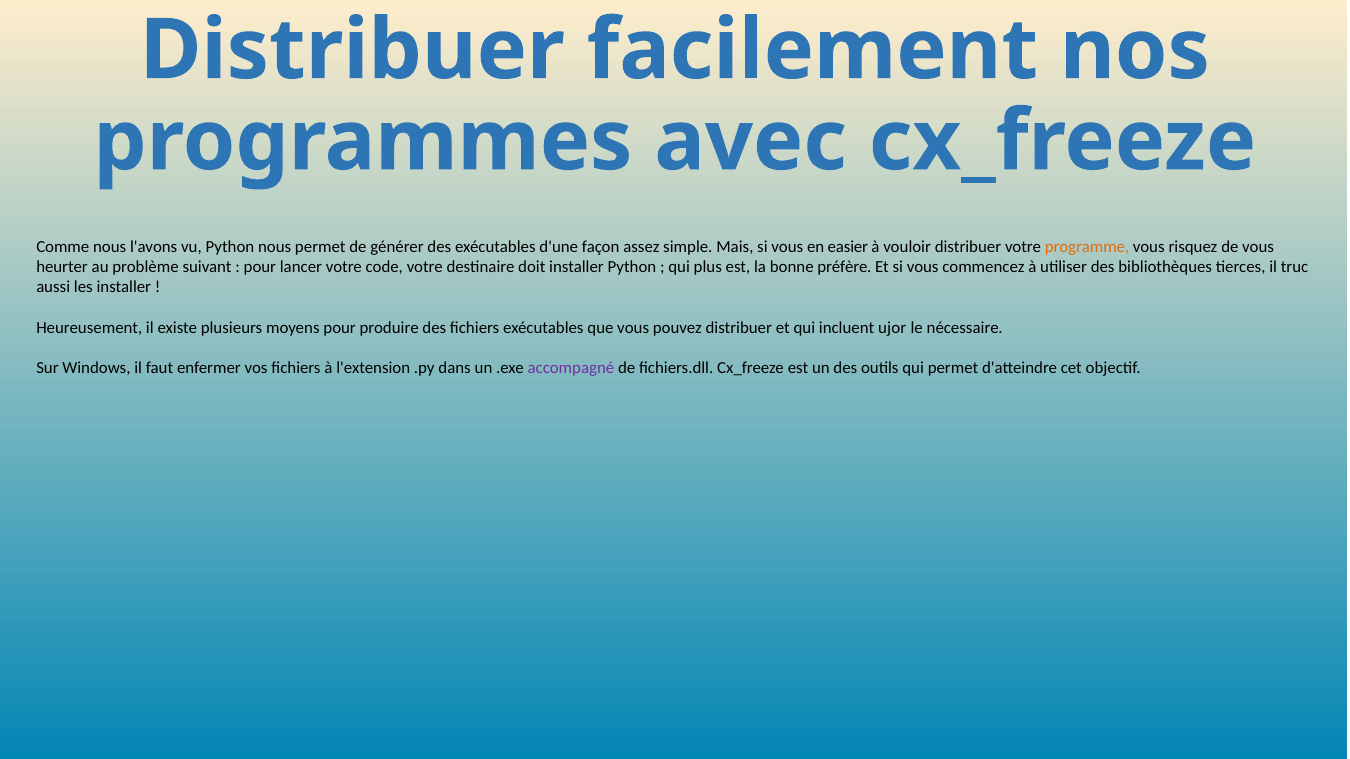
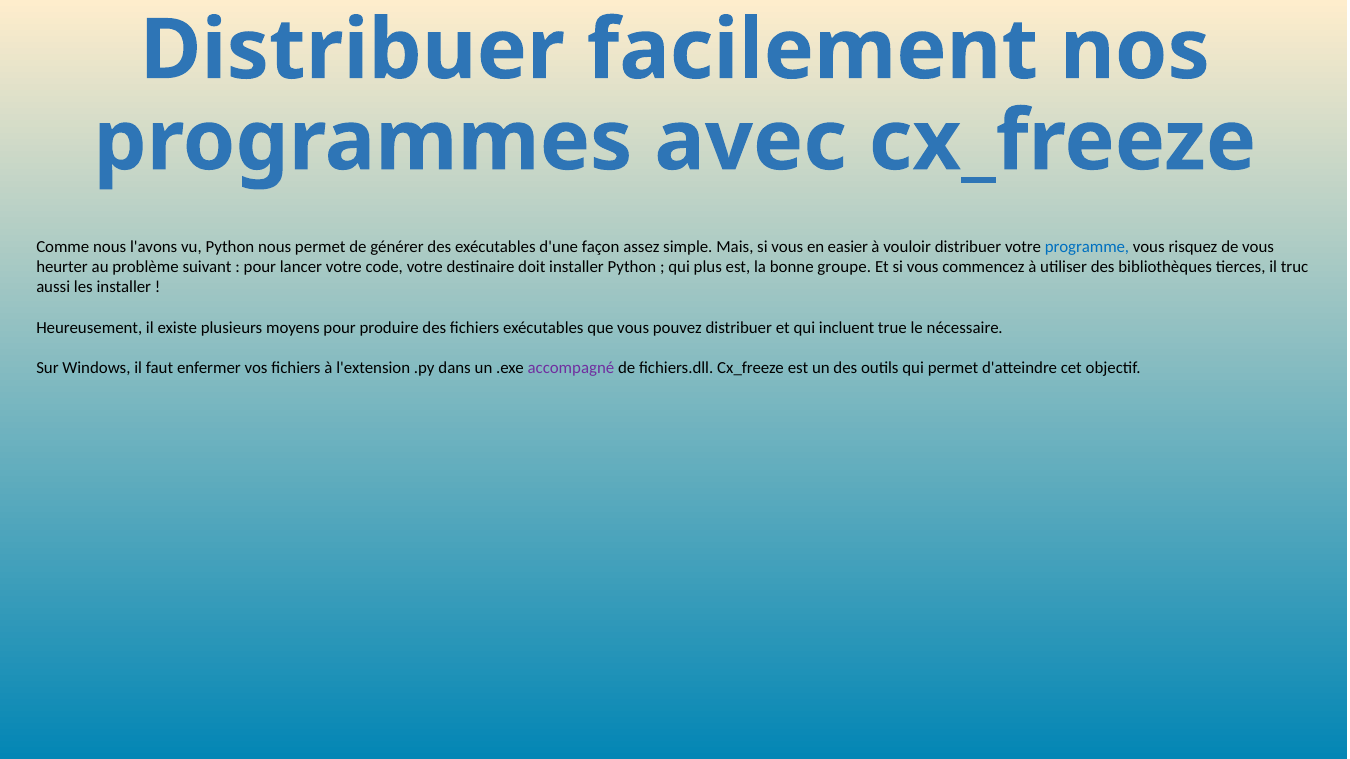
programme colour: orange -> blue
préfère: préfère -> groupe
ujor: ujor -> true
